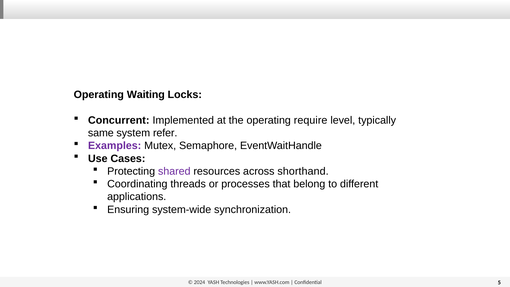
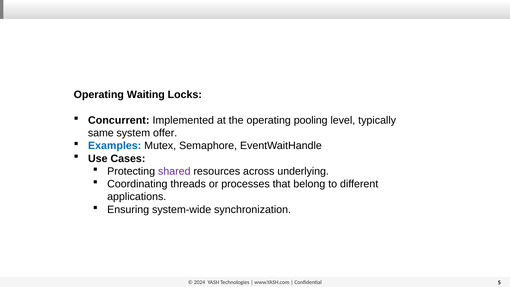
require: require -> pooling
refer: refer -> offer
Examples colour: purple -> blue
shorthand: shorthand -> underlying
